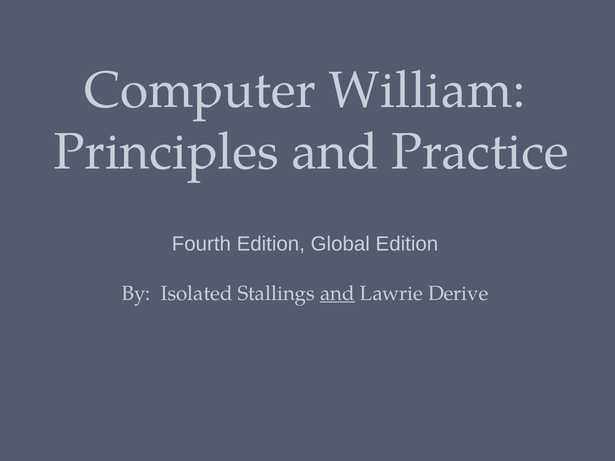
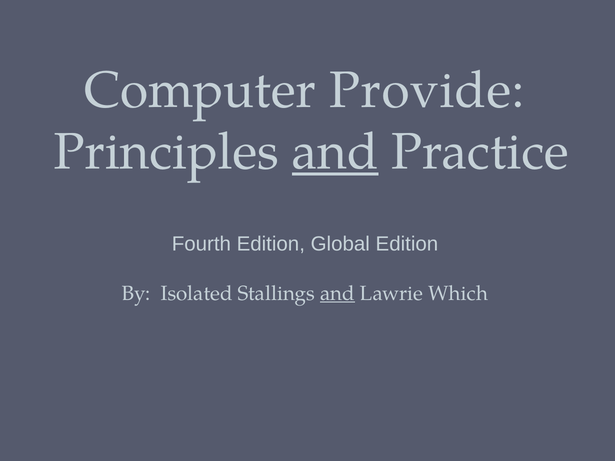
William: William -> Provide
and at (335, 152) underline: none -> present
Derive: Derive -> Which
